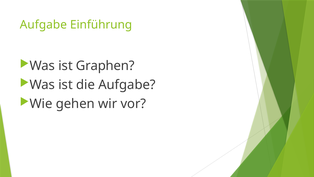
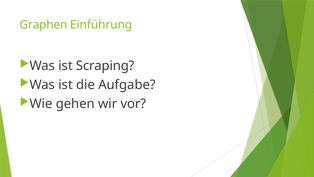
Aufgabe at (43, 25): Aufgabe -> Graphen
Graphen: Graphen -> Scraping
